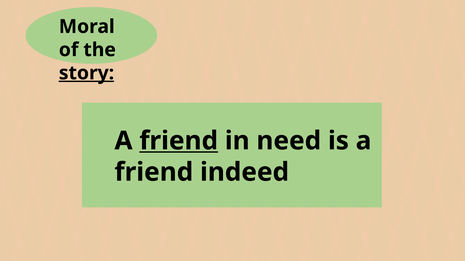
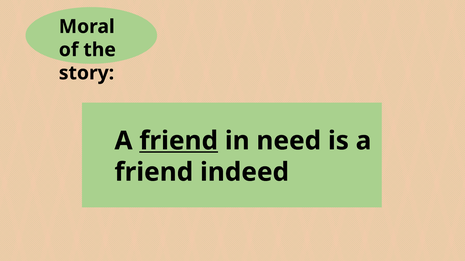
story underline: present -> none
